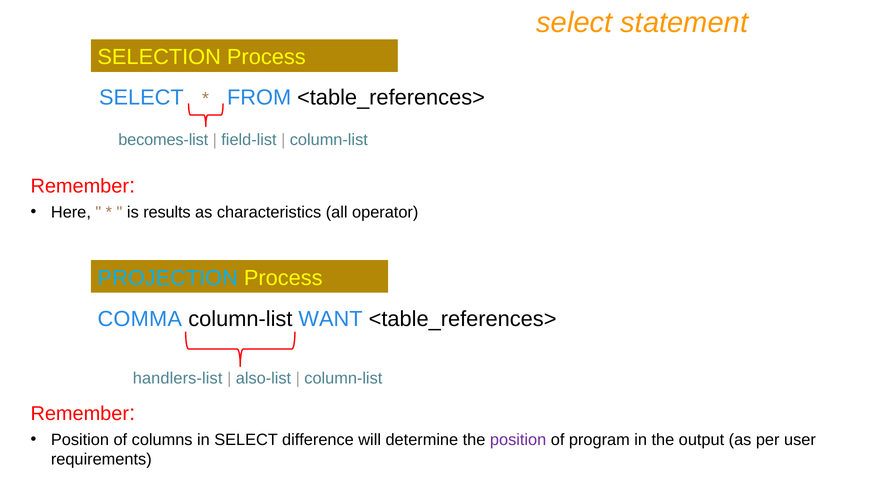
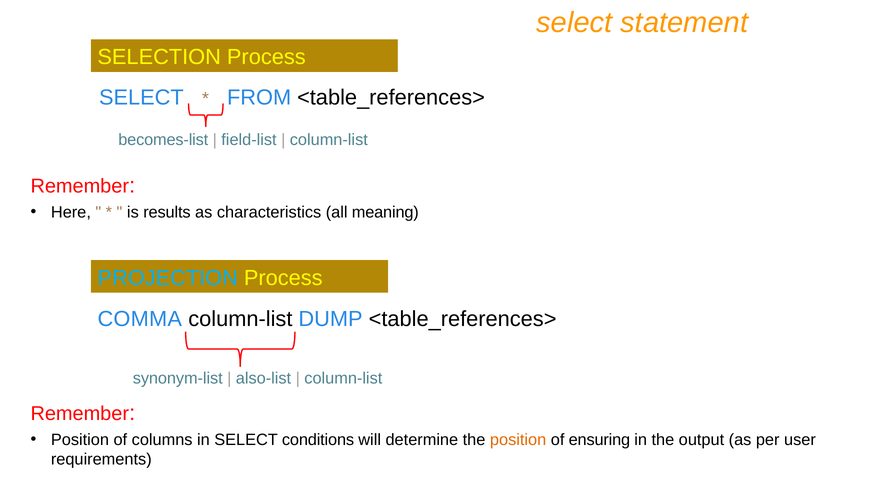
operator: operator -> meaning
WANT: WANT -> DUMP
handlers-list: handlers-list -> synonym-list
difference: difference -> conditions
position at (518, 439) colour: purple -> orange
program: program -> ensuring
